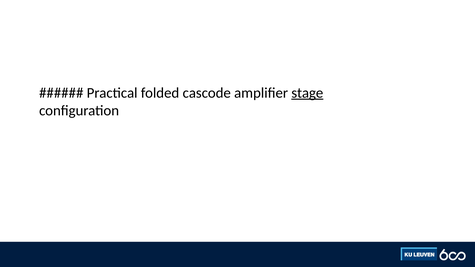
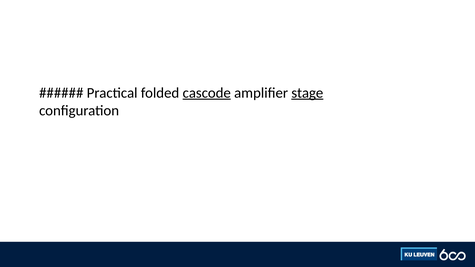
cascode underline: none -> present
